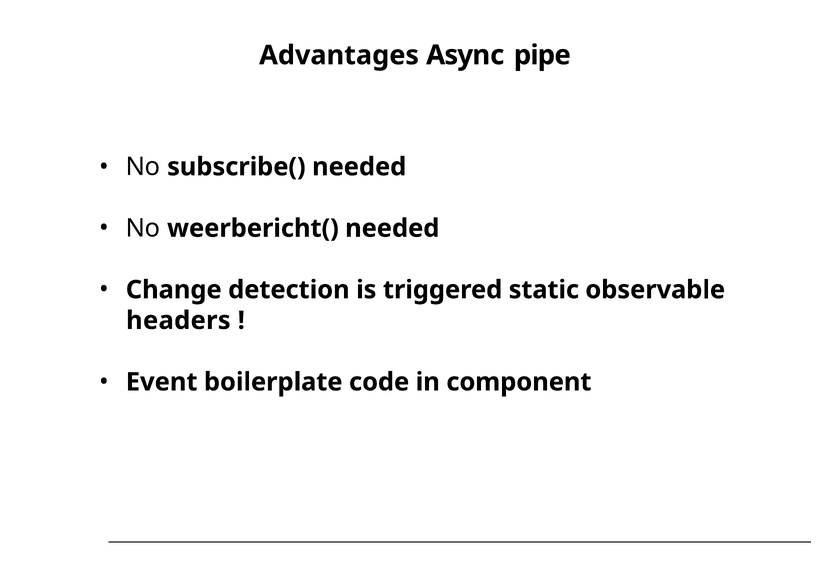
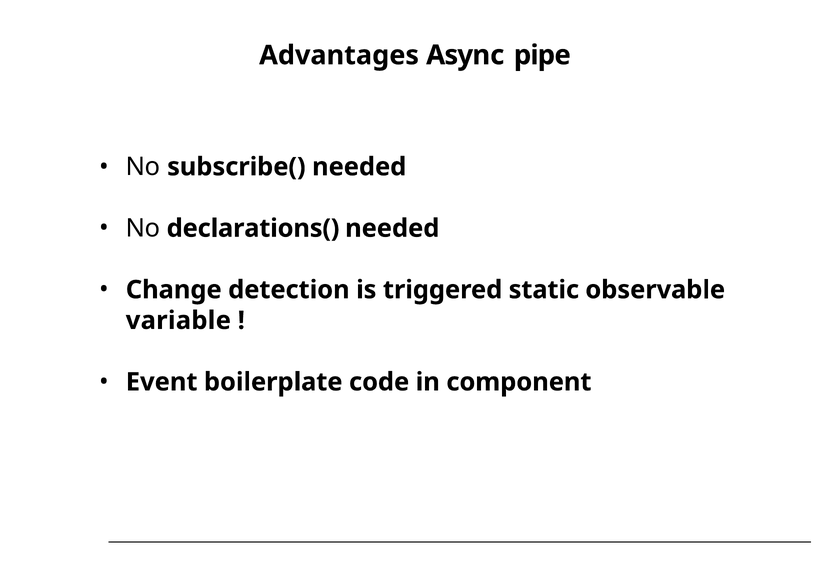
weerbericht(: weerbericht( -> declarations(
headers: headers -> variable
